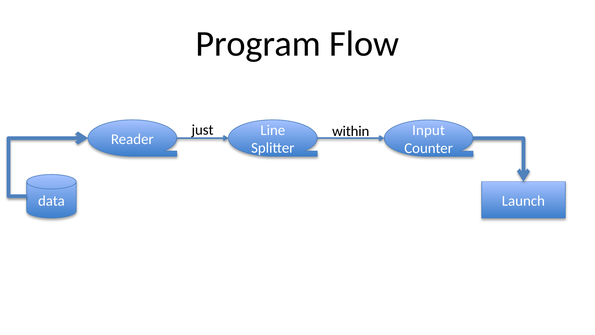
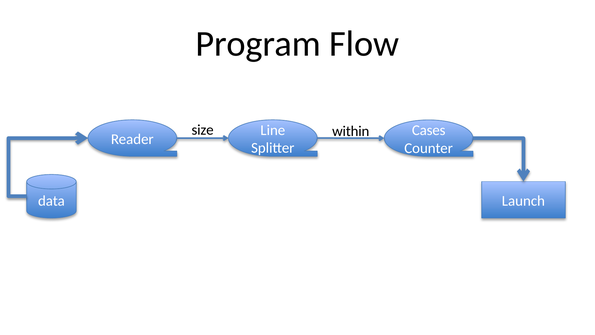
just: just -> size
Input: Input -> Cases
